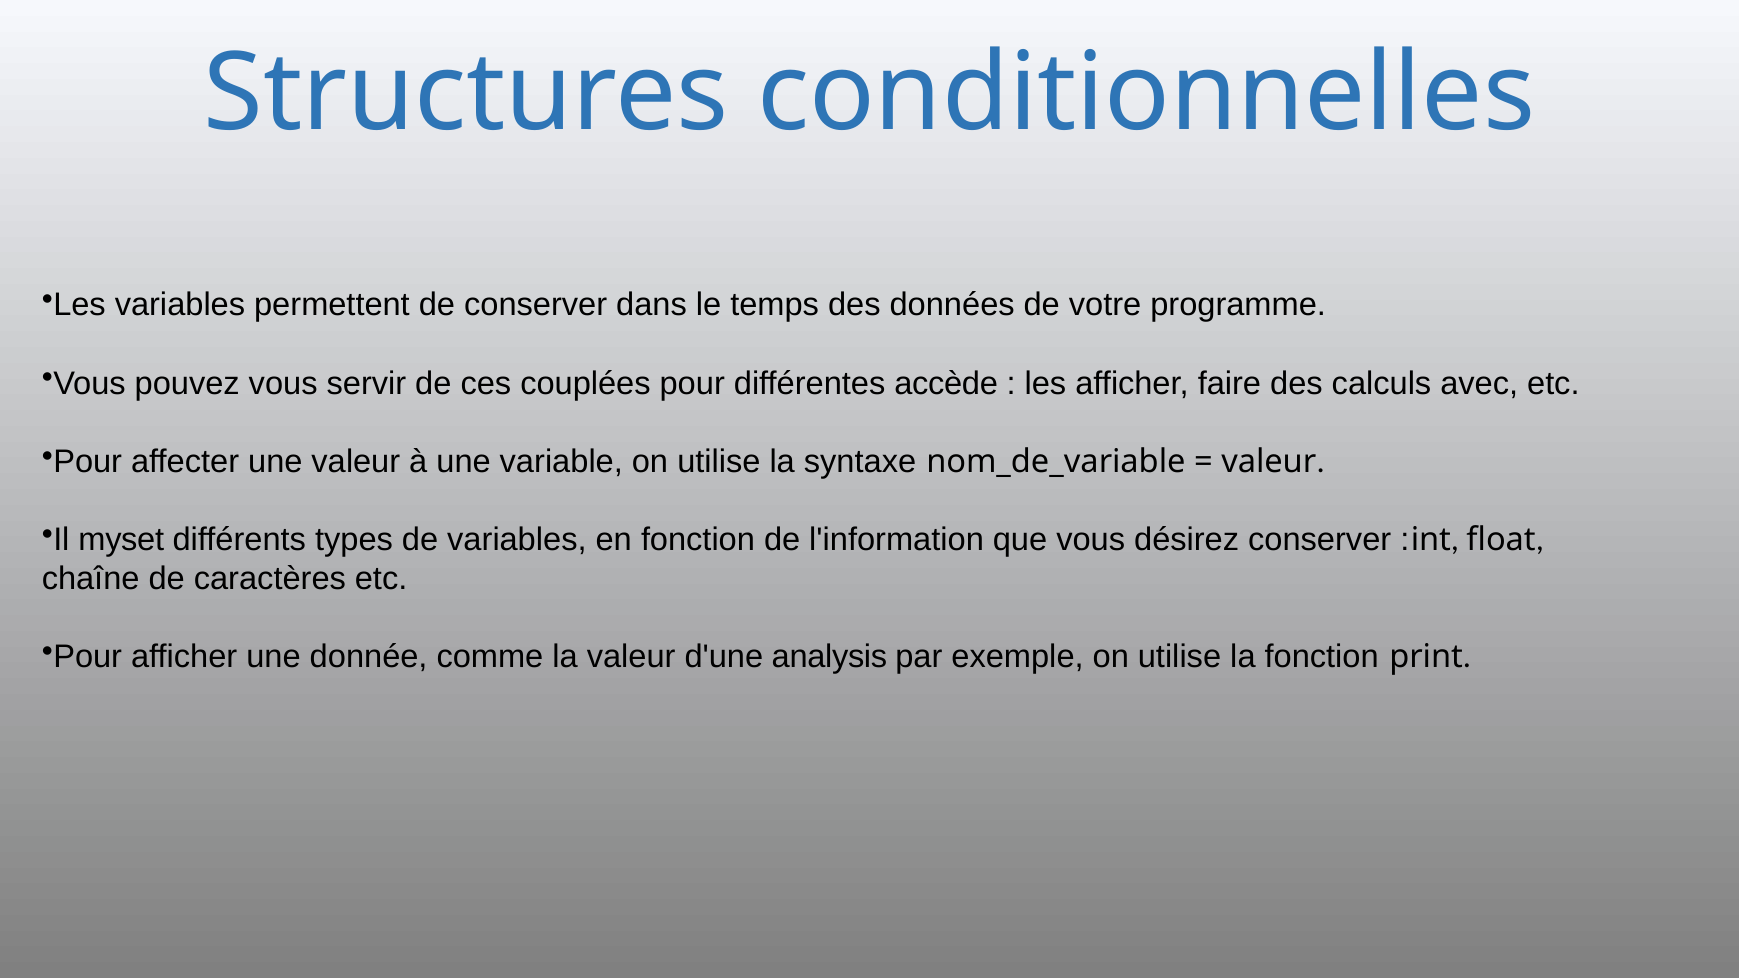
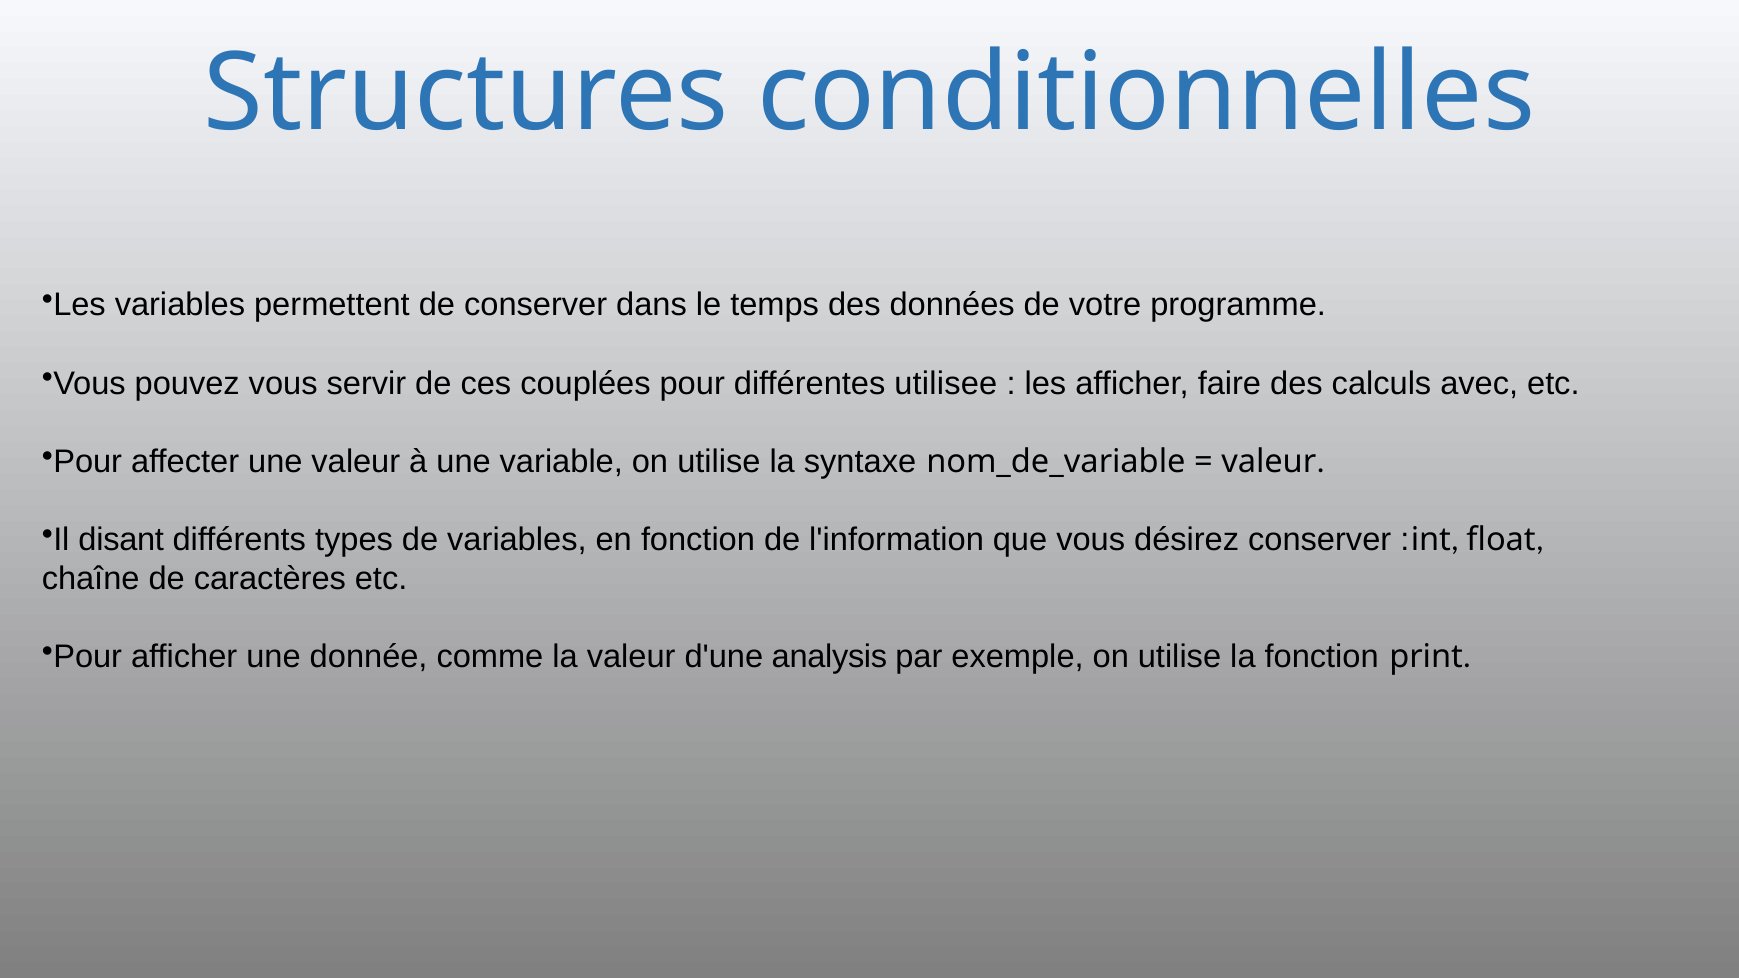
accède: accède -> utilisee
myset: myset -> disant
